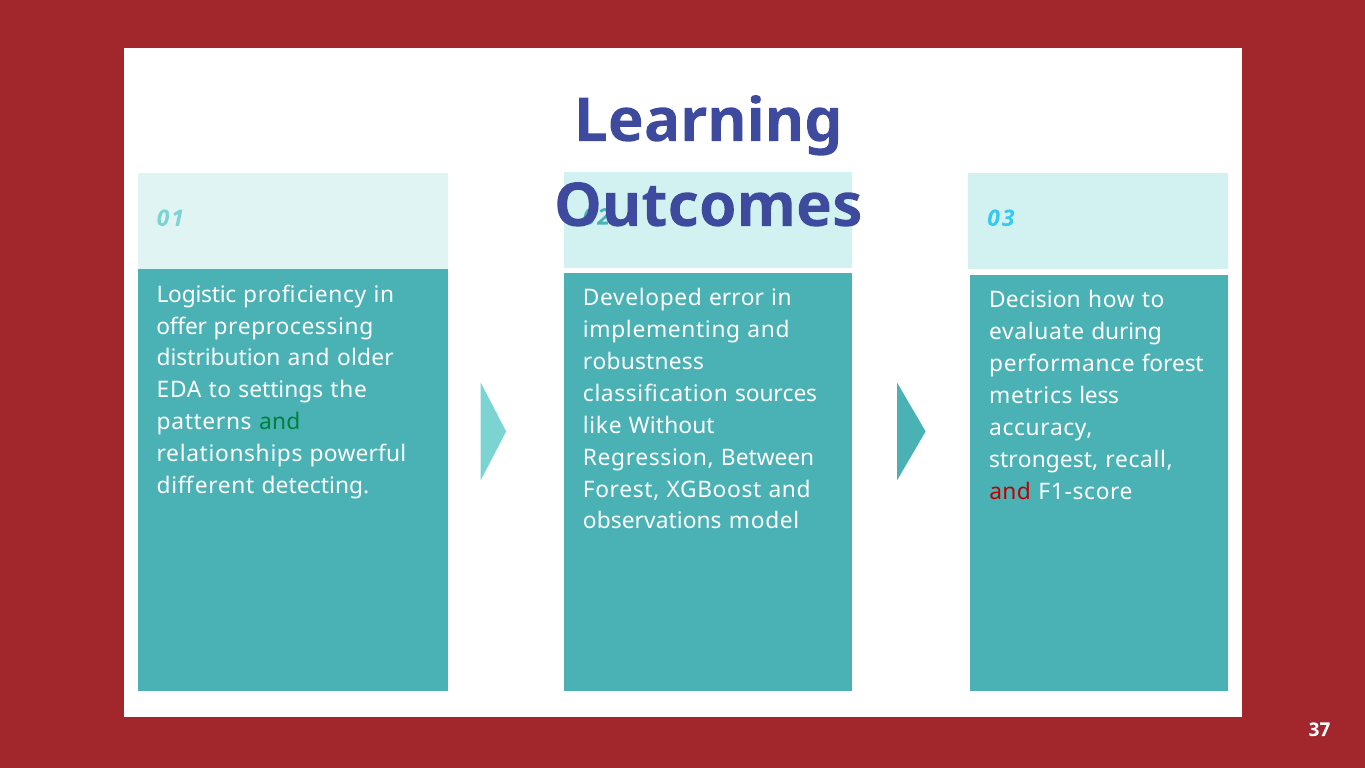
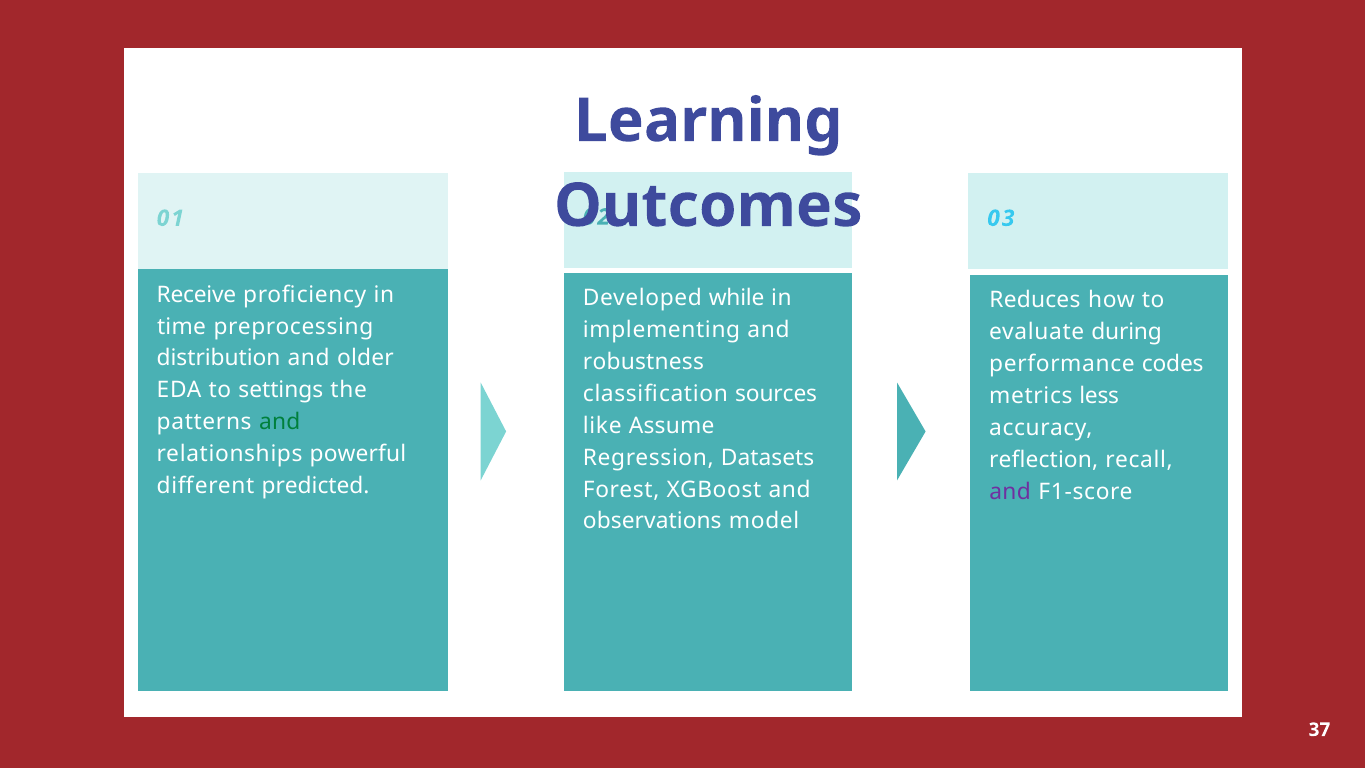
Logistic: Logistic -> Receive
error: error -> while
Decision: Decision -> Reduces
offer: offer -> time
performance forest: forest -> codes
Without: Without -> Assume
Between: Between -> Datasets
strongest: strongest -> reflection
detecting: detecting -> predicted
and at (1010, 491) colour: red -> purple
